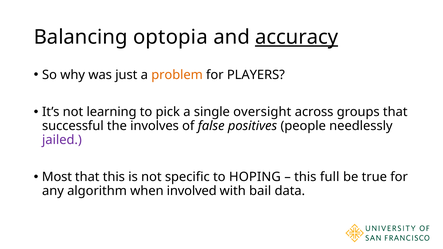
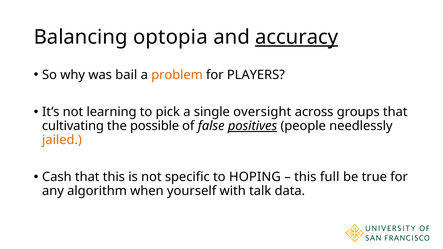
just: just -> bail
successful: successful -> cultivating
involves: involves -> possible
positives underline: none -> present
jailed colour: purple -> orange
Most: Most -> Cash
involved: involved -> yourself
bail: bail -> talk
